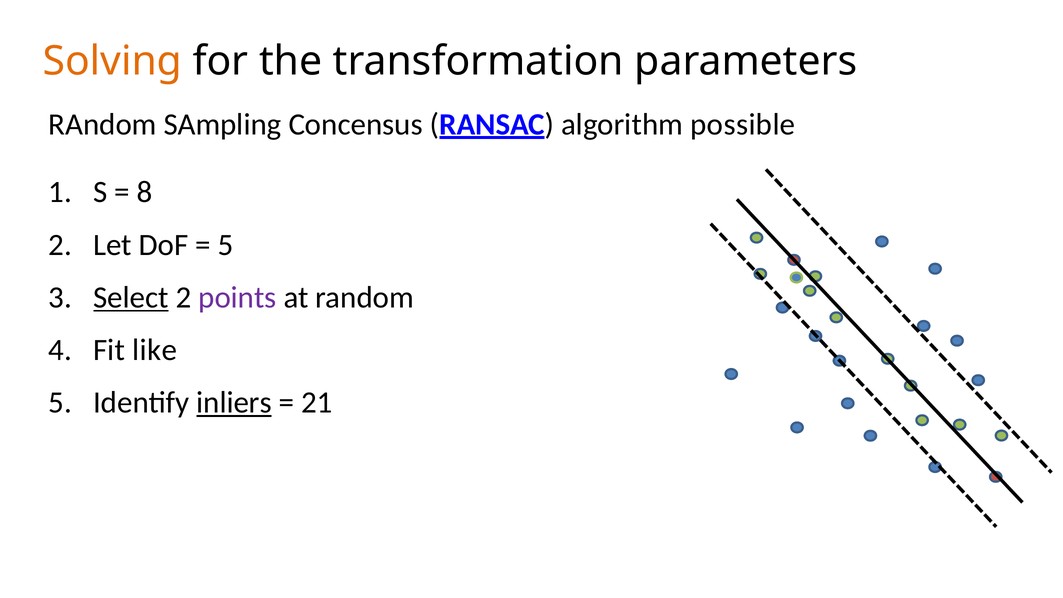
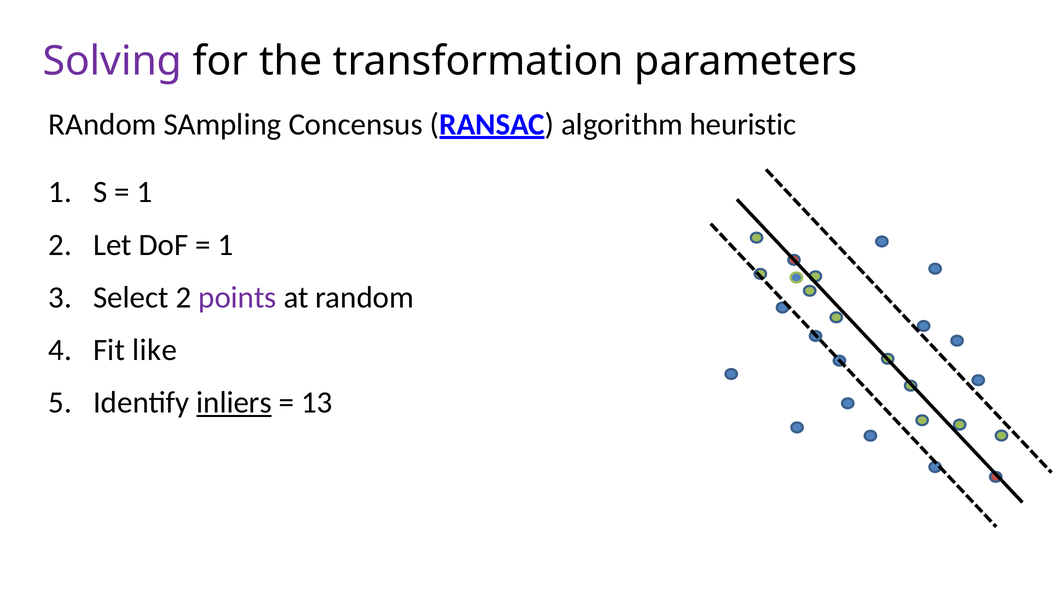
Solving colour: orange -> purple
possible: possible -> heuristic
8 at (145, 192): 8 -> 1
5 at (226, 245): 5 -> 1
Select underline: present -> none
21: 21 -> 13
